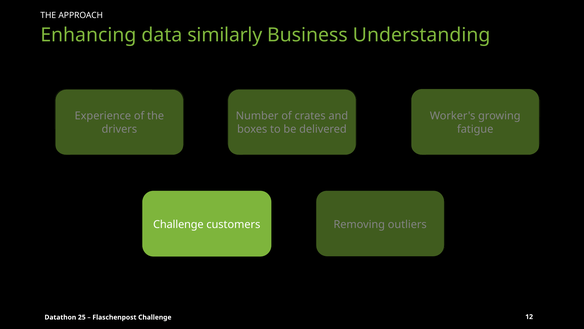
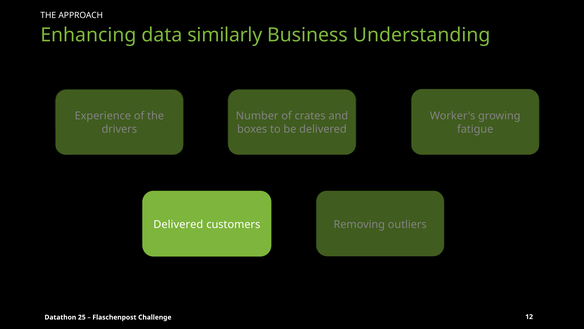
Challenge at (178, 224): Challenge -> Delivered
